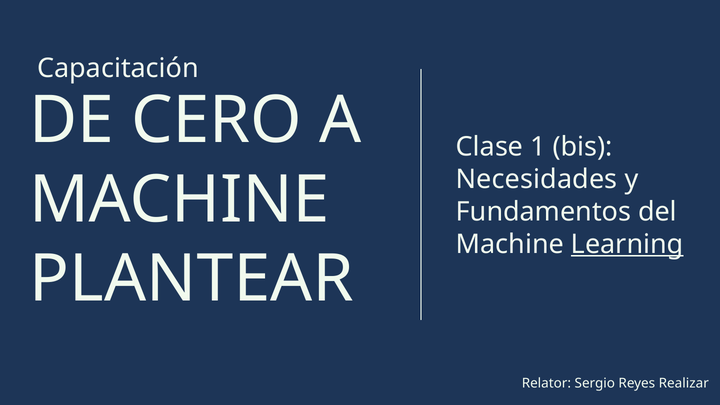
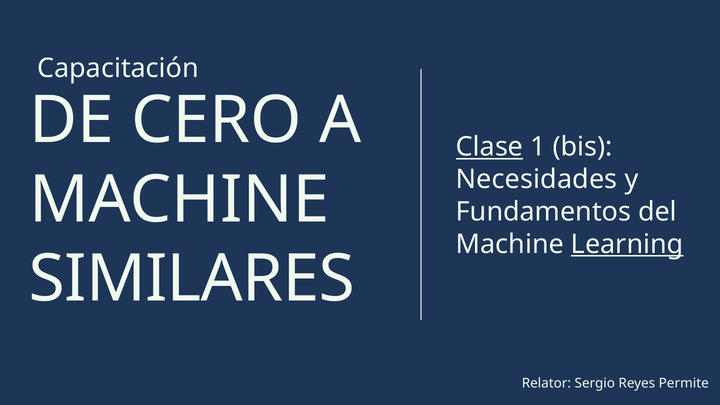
Clase underline: none -> present
PLANTEAR: PLANTEAR -> SIMILARES
Realizar: Realizar -> Permite
